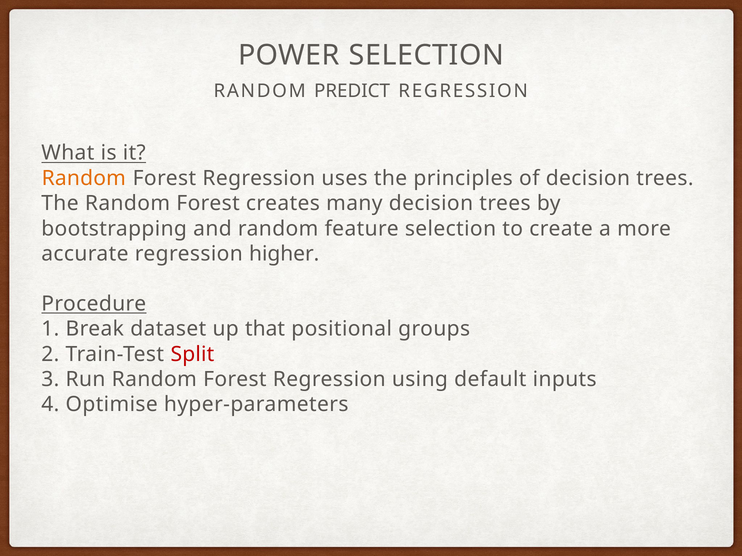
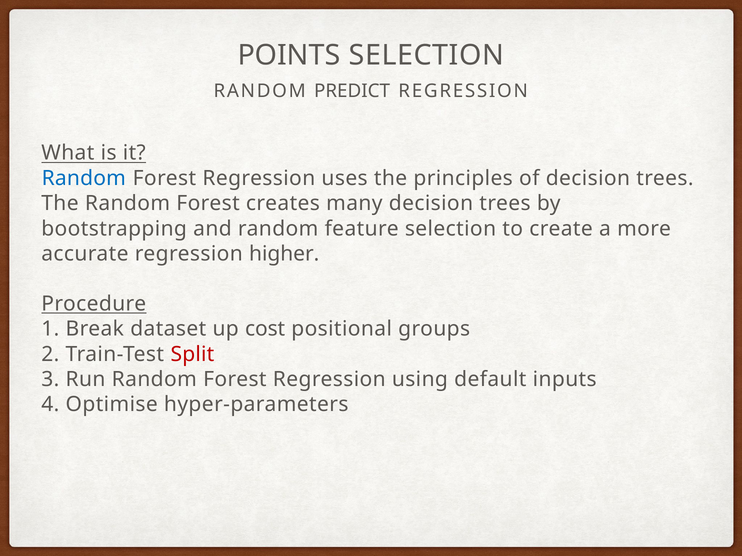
POWER: POWER -> POINTS
Random at (84, 178) colour: orange -> blue
that: that -> cost
